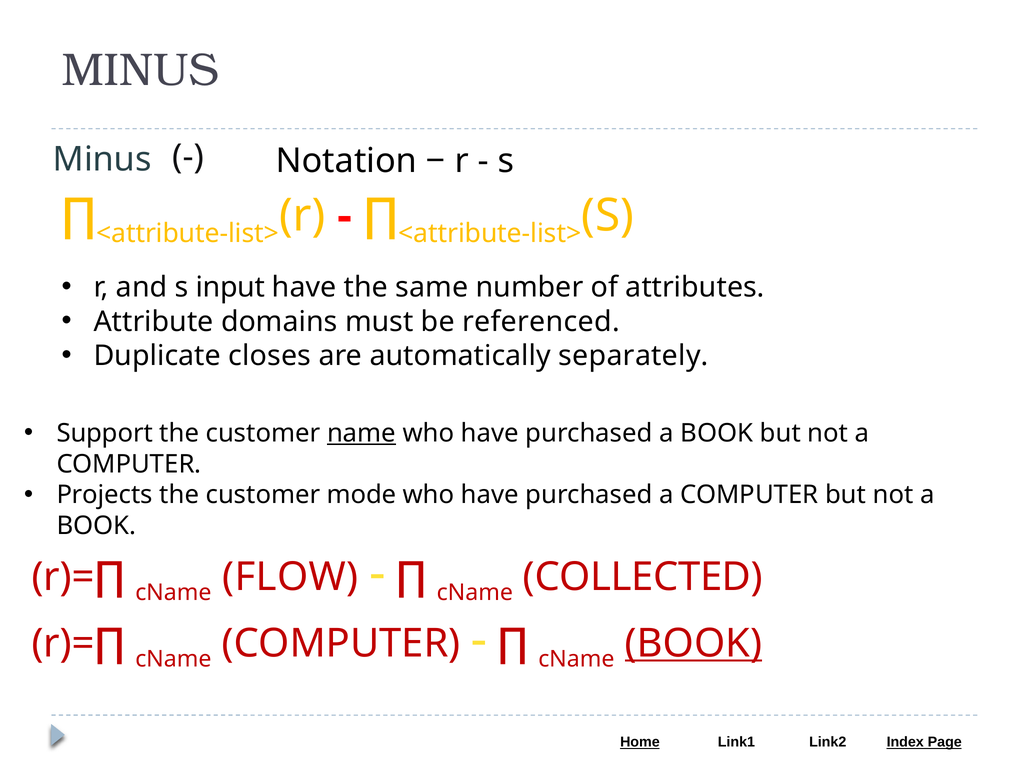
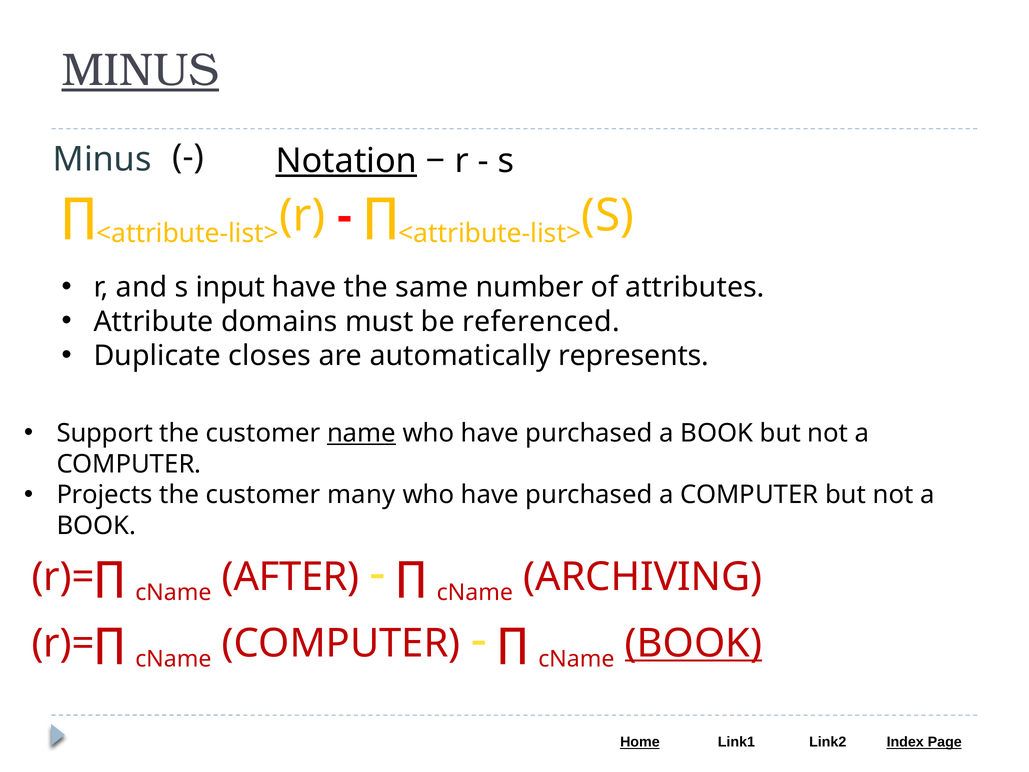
MINUS at (140, 70) underline: none -> present
Notation underline: none -> present
separately: separately -> represents
mode: mode -> many
FLOW: FLOW -> AFTER
COLLECTED: COLLECTED -> ARCHIVING
